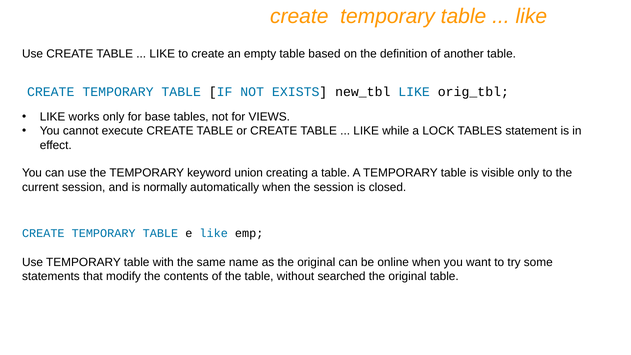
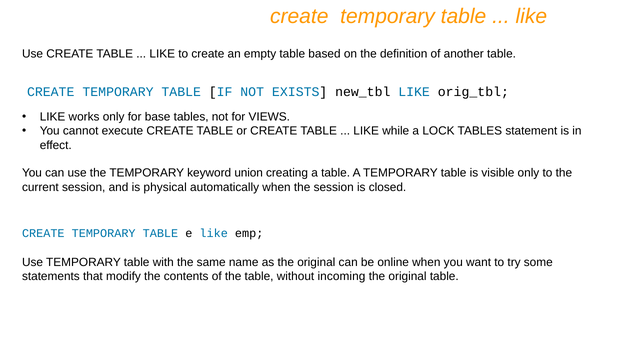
normally: normally -> physical
searched: searched -> incoming
